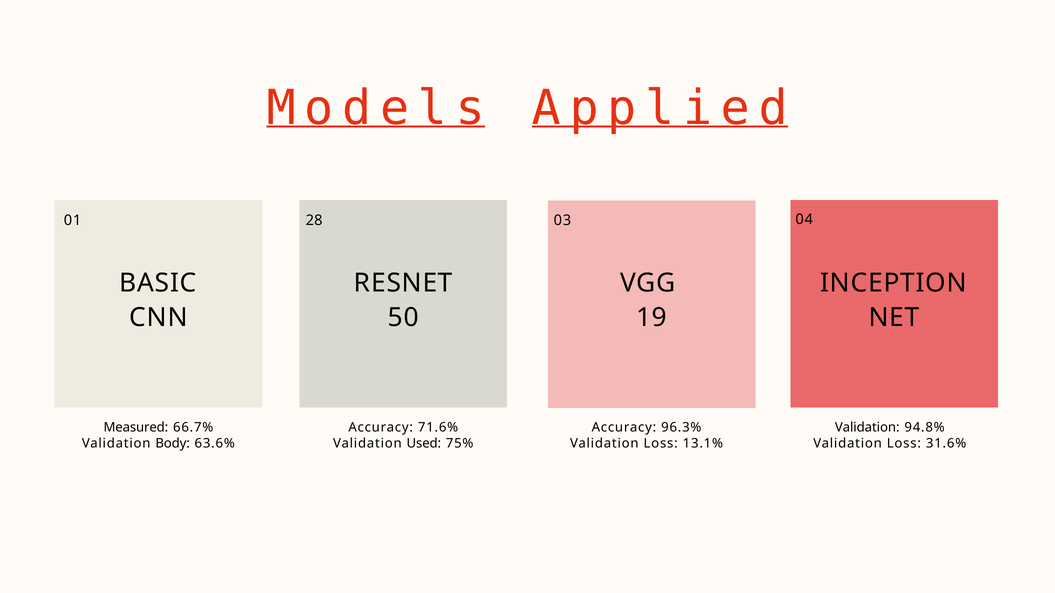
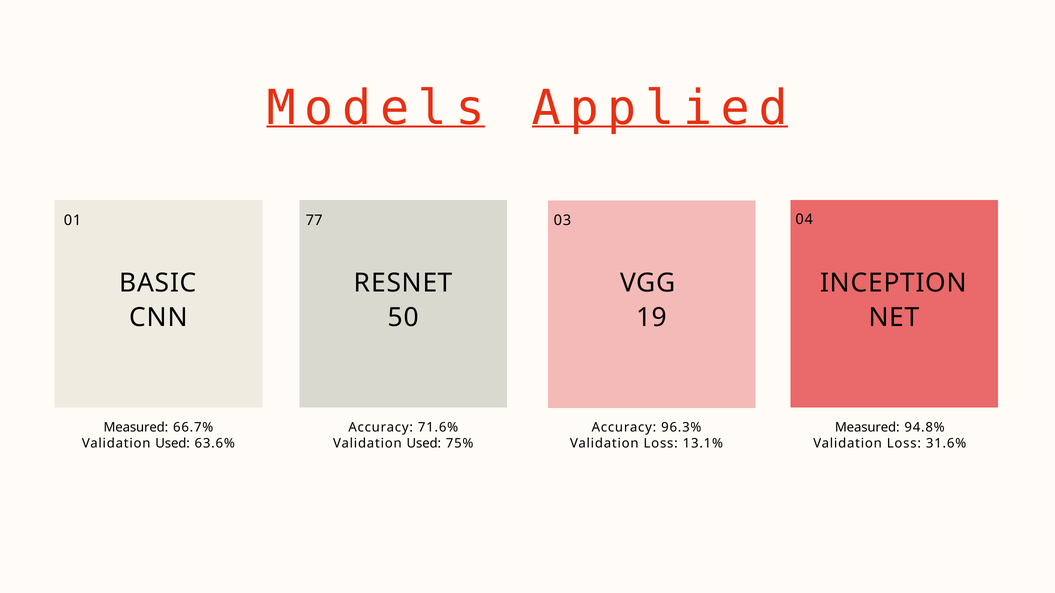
28: 28 -> 77
Validation at (867, 428): Validation -> Measured
Body at (173, 444): Body -> Used
